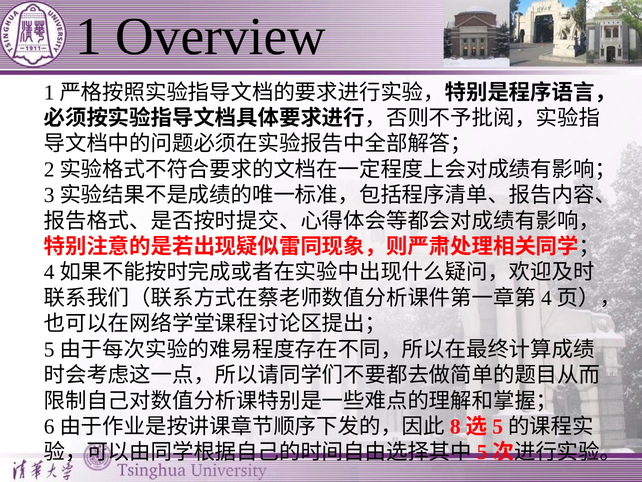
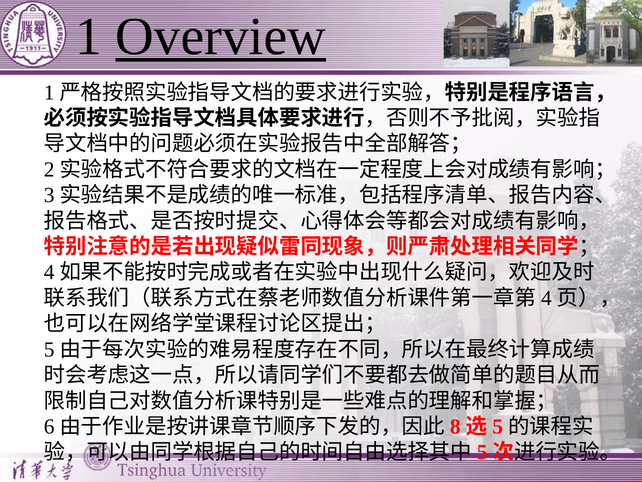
Overview underline: none -> present
